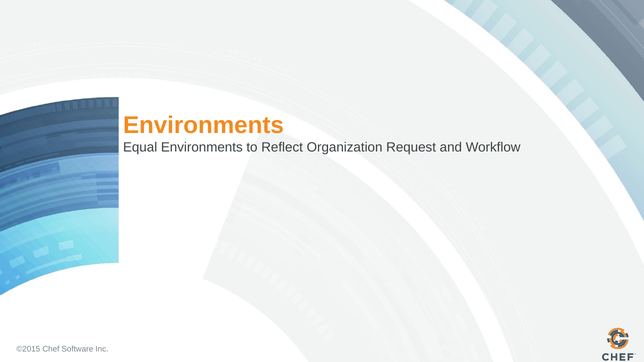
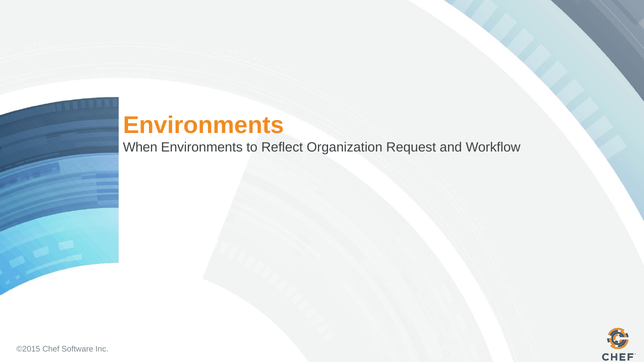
Equal: Equal -> When
